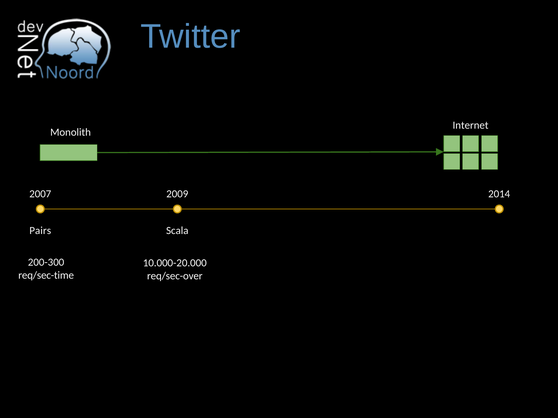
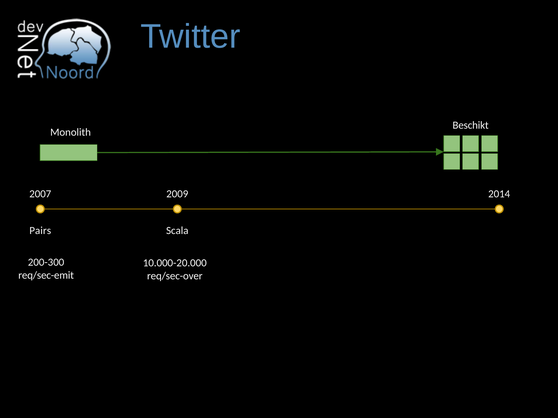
Internet: Internet -> Beschikt
req/sec-time: req/sec-time -> req/sec-emit
